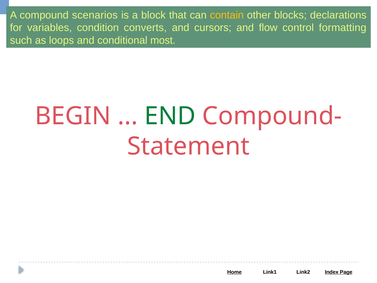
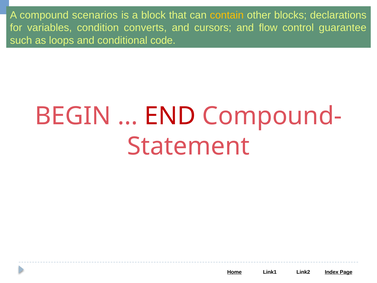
formatting: formatting -> guarantee
most: most -> code
END colour: green -> red
